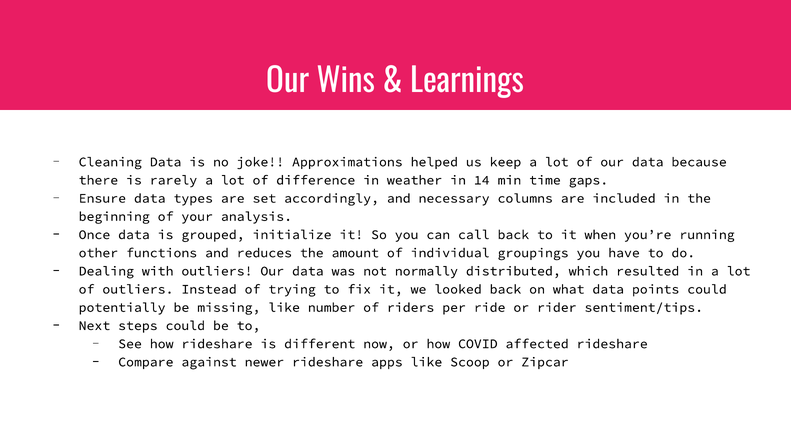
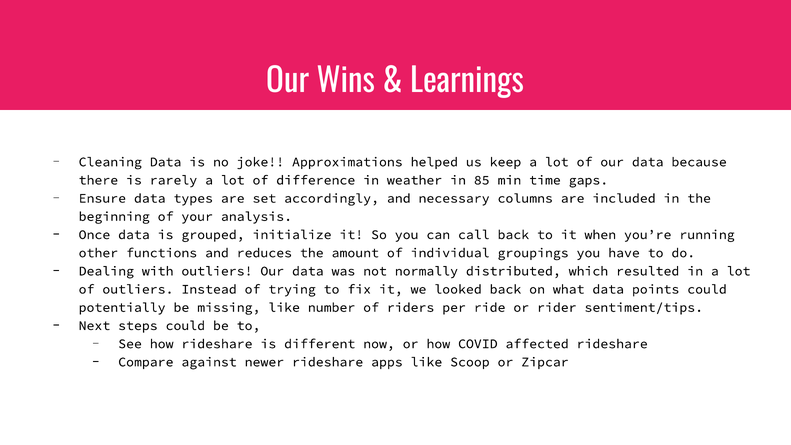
14: 14 -> 85
